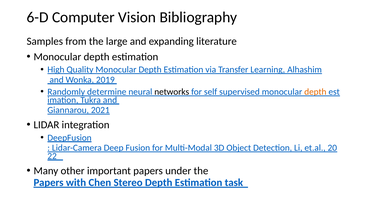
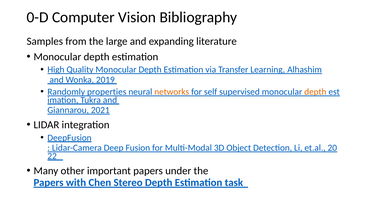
6-D: 6-D -> 0-D
determine: determine -> properties
networks colour: black -> orange
